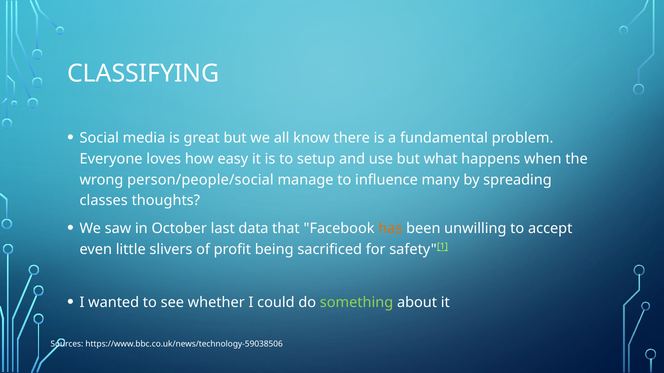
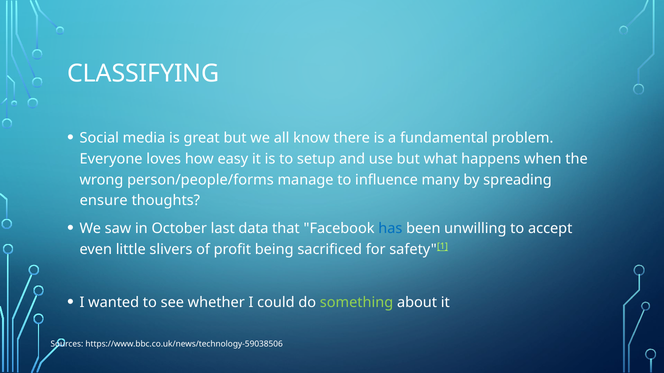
person/people/social: person/people/social -> person/people/forms
classes: classes -> ensure
has colour: orange -> blue
